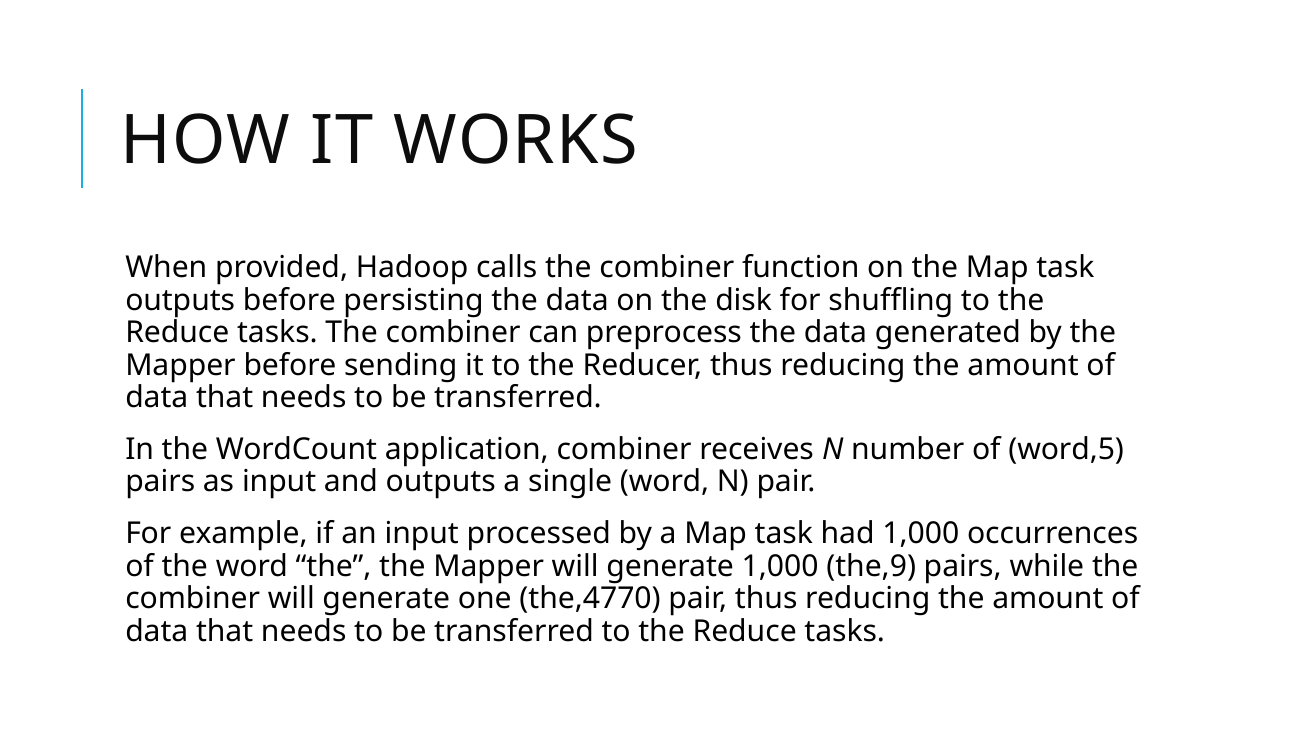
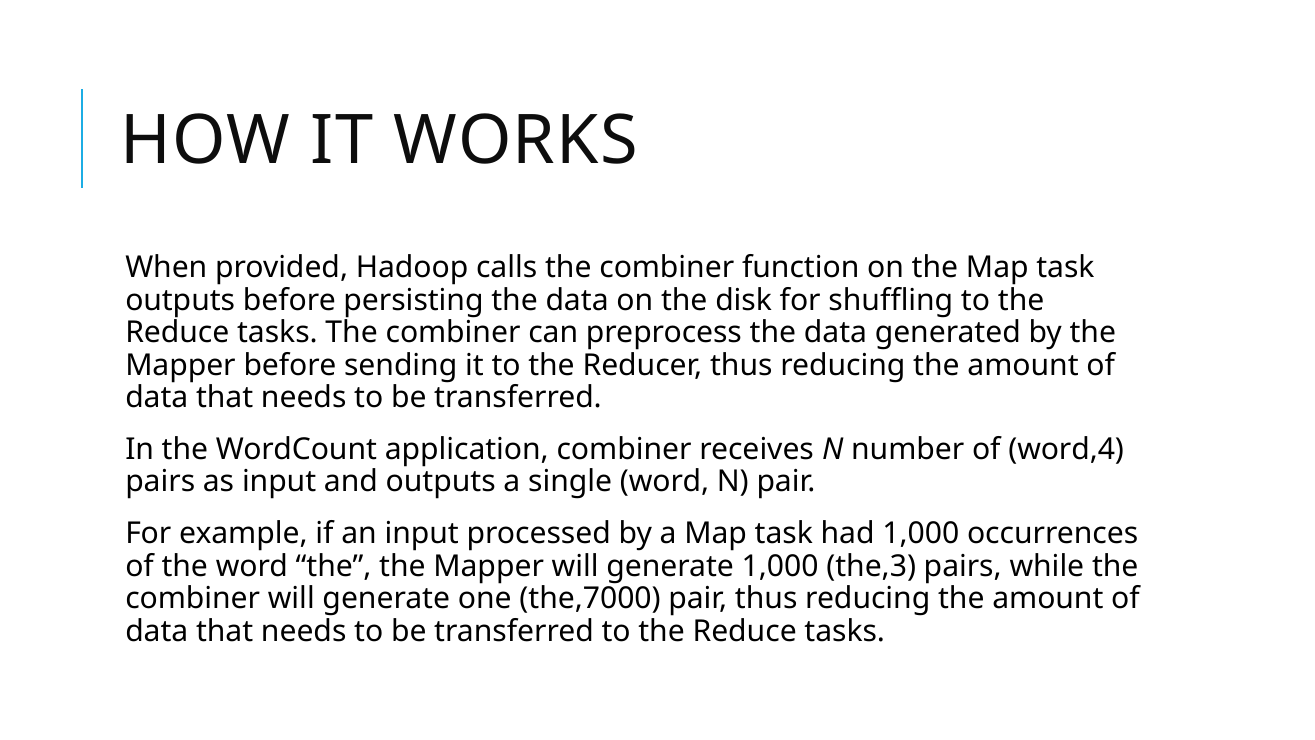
word,5: word,5 -> word,4
the,9: the,9 -> the,3
the,4770: the,4770 -> the,7000
